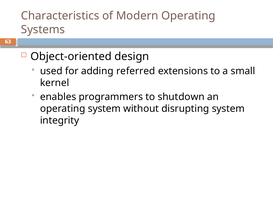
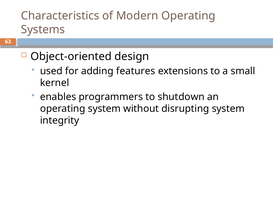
referred: referred -> features
